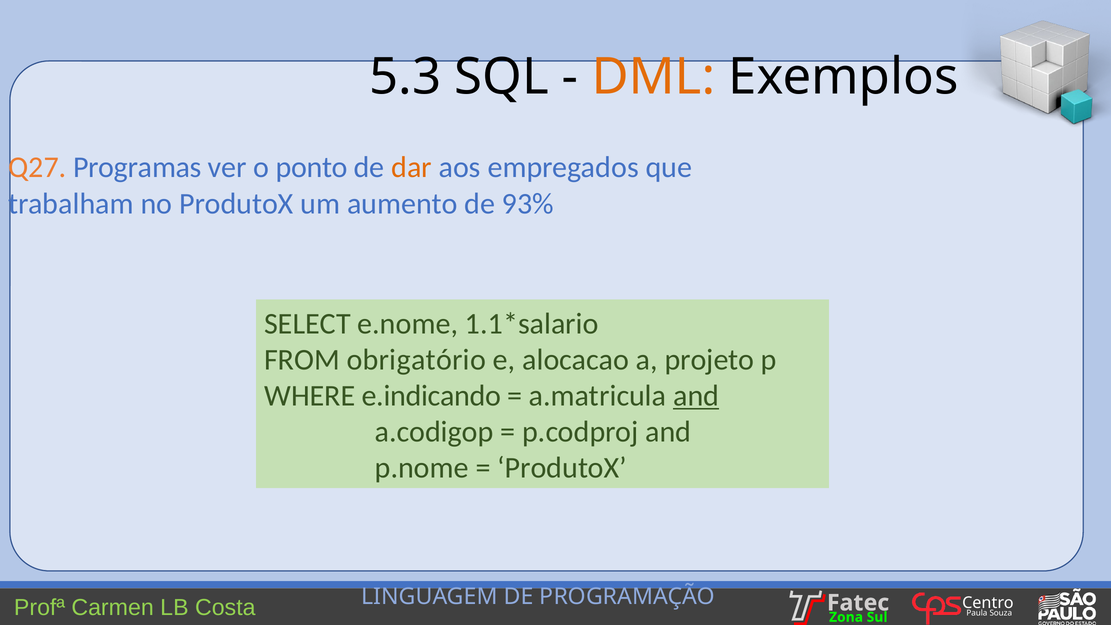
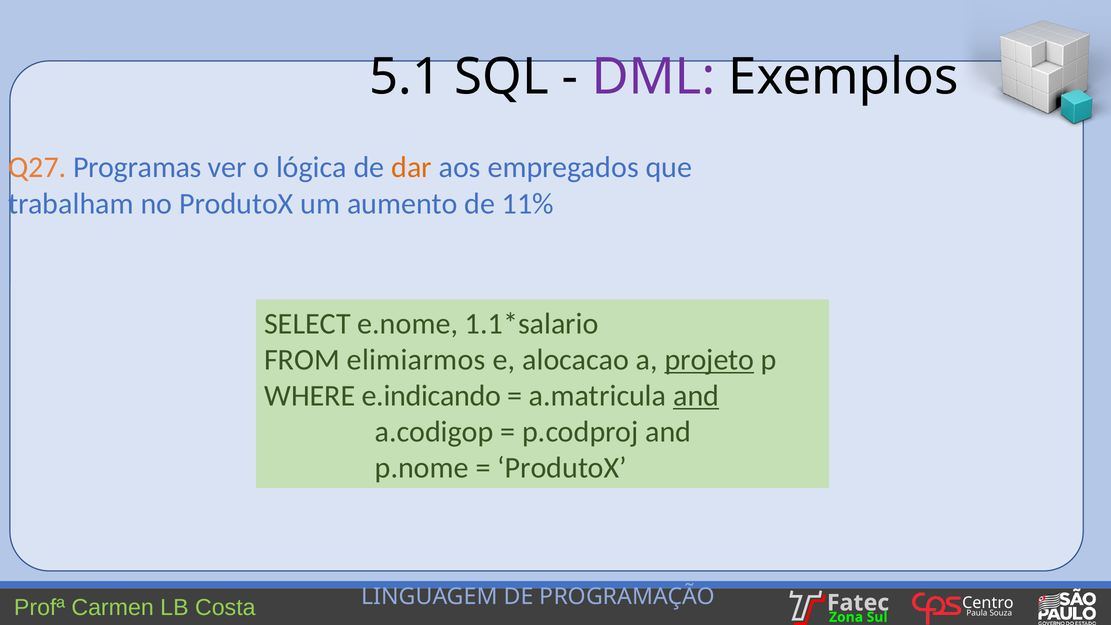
5.3: 5.3 -> 5.1
DML colour: orange -> purple
ponto: ponto -> lógica
93%: 93% -> 11%
obrigatório: obrigatório -> elimiarmos
projeto underline: none -> present
